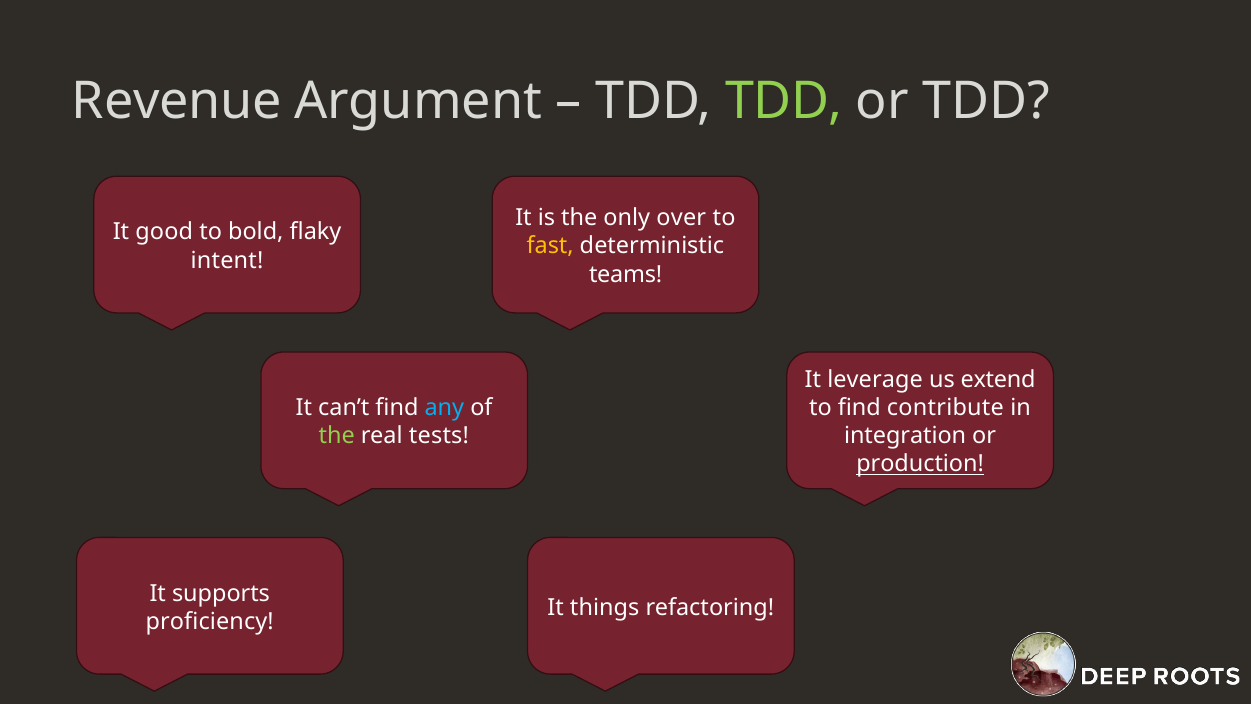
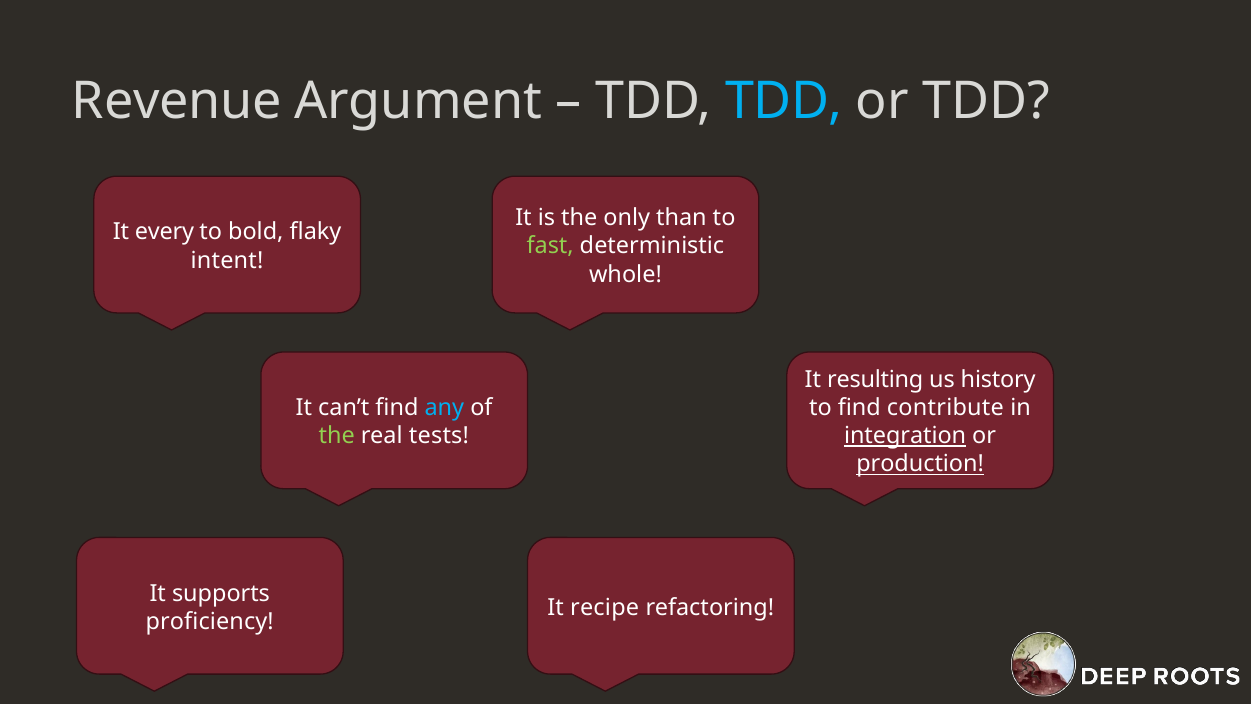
TDD at (784, 102) colour: light green -> light blue
over: over -> than
good: good -> every
fast colour: yellow -> light green
teams: teams -> whole
leverage: leverage -> resulting
extend: extend -> history
integration underline: none -> present
things: things -> recipe
